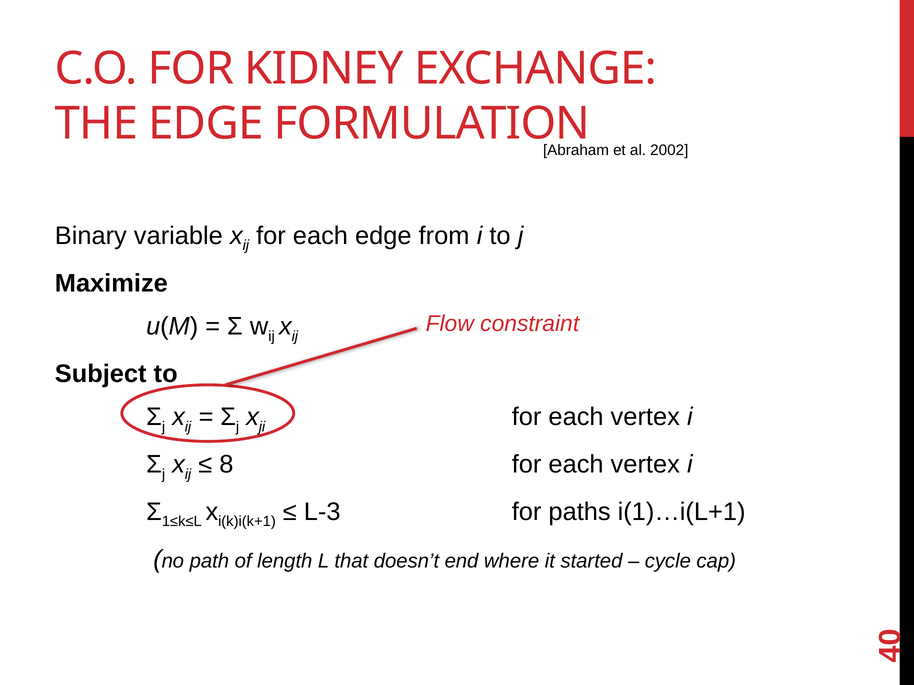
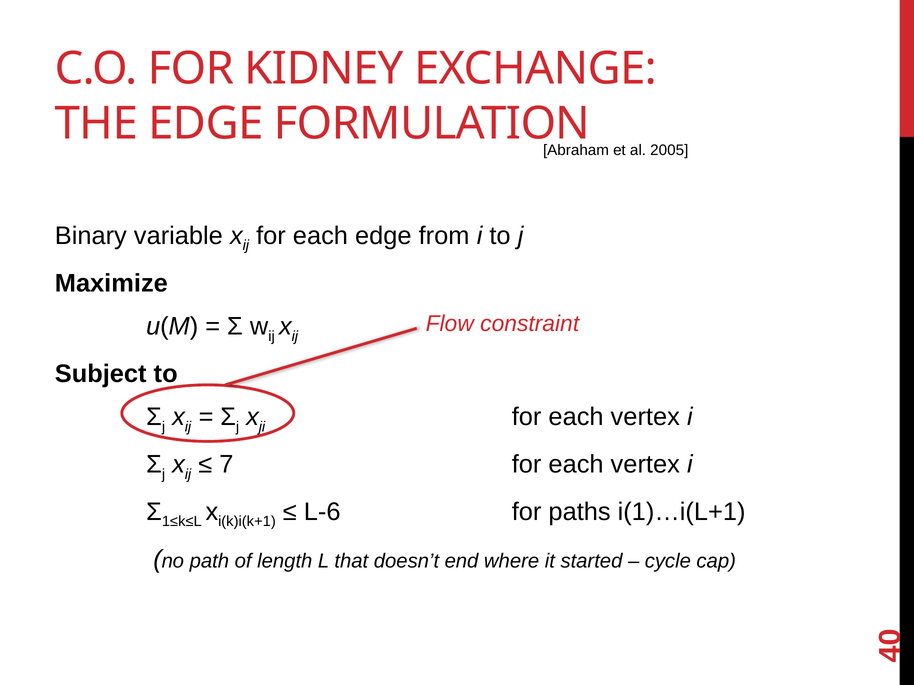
2002: 2002 -> 2005
8: 8 -> 7
L-3: L-3 -> L-6
